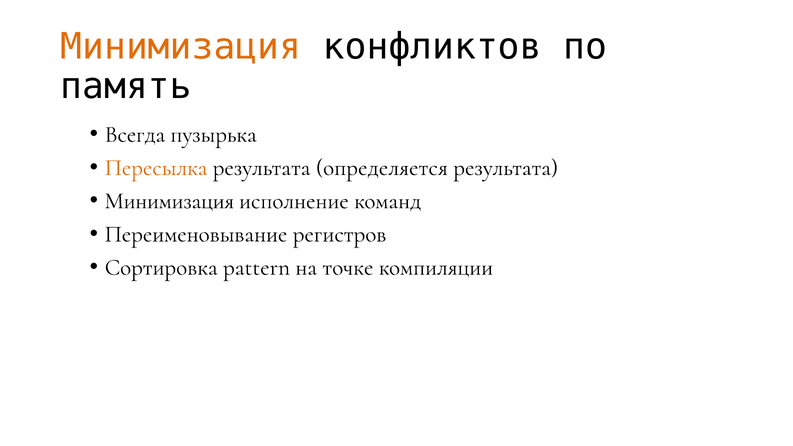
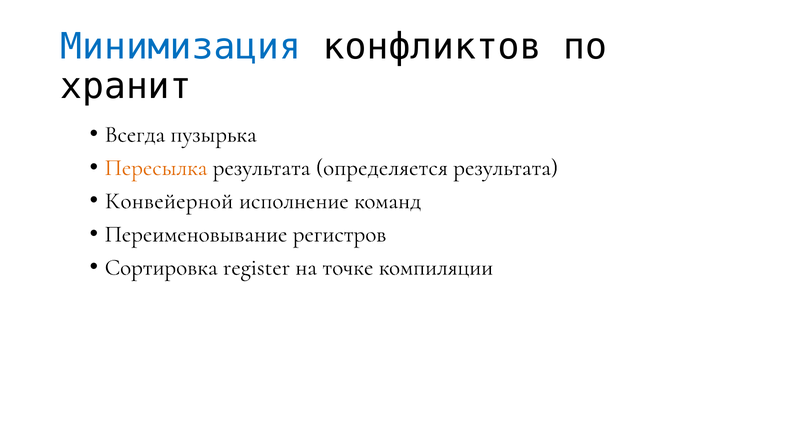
Минимизация at (181, 47) colour: orange -> blue
память: память -> хранит
Минимизация at (169, 201): Минимизация -> Конвейерной
pattern: pattern -> register
